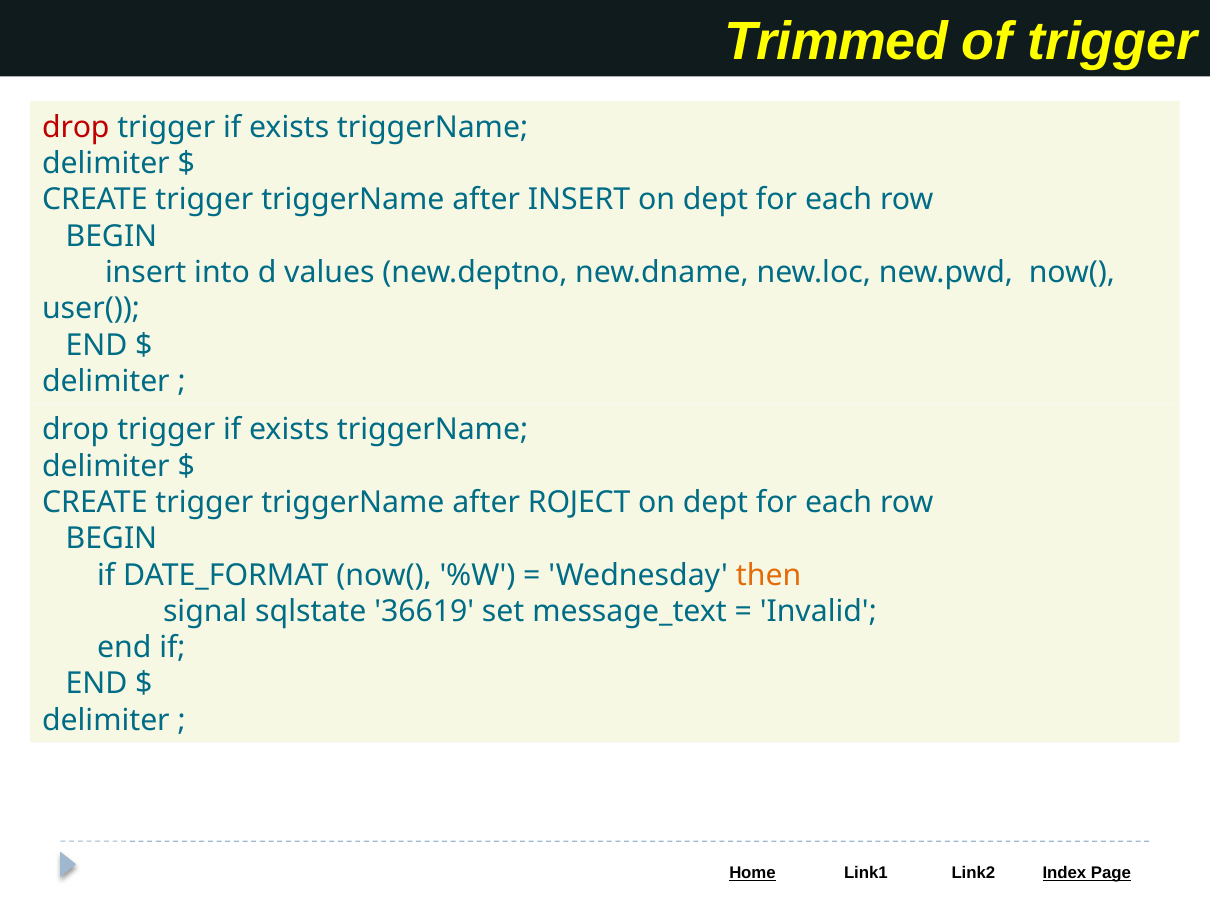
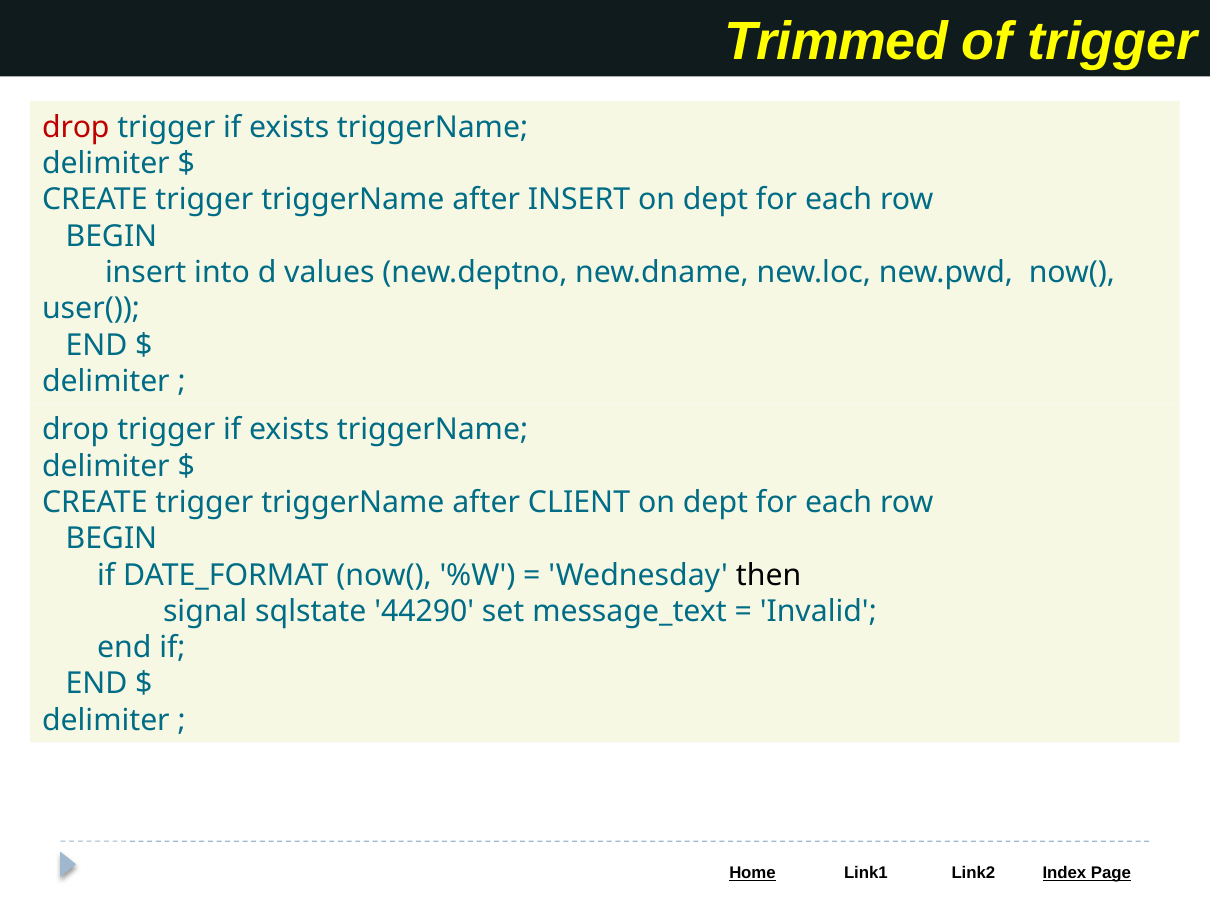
ROJECT: ROJECT -> CLIENT
then colour: orange -> black
36619: 36619 -> 44290
